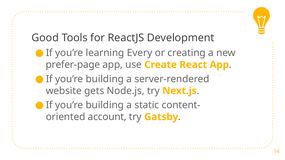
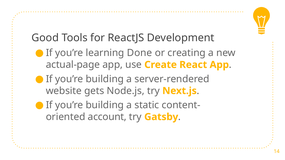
Every: Every -> Done
prefer-page: prefer-page -> actual-page
